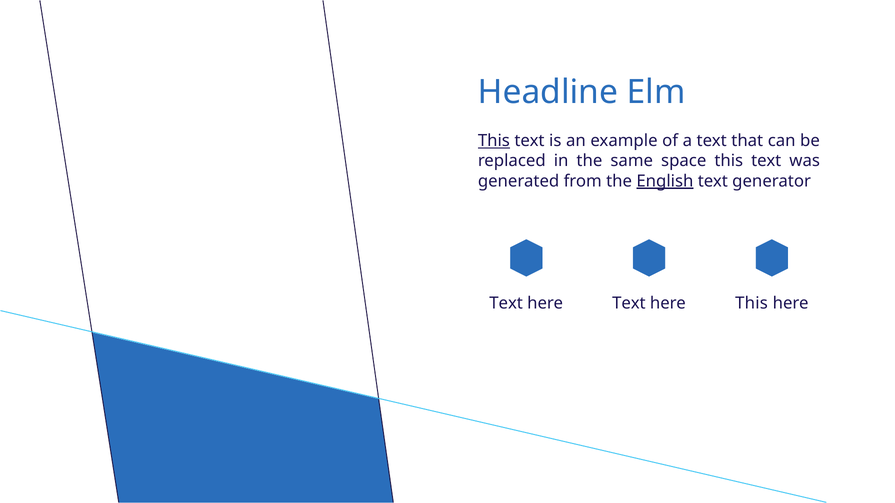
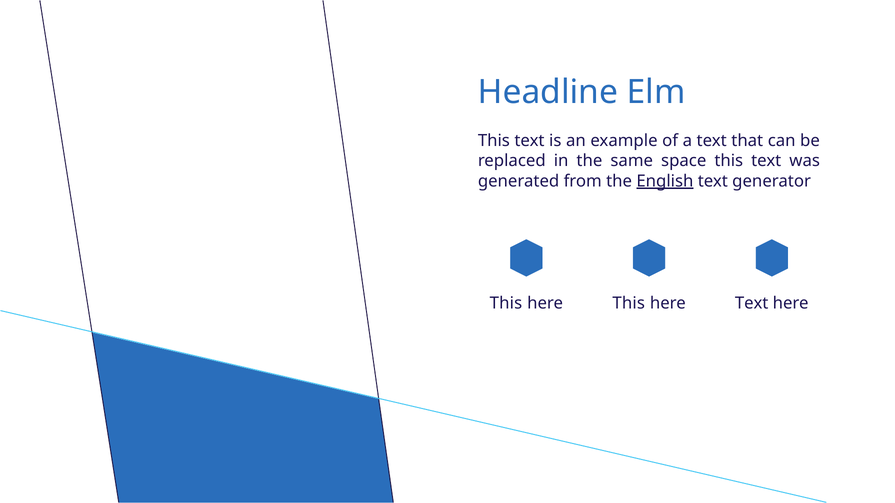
This at (494, 141) underline: present -> none
Text at (506, 304): Text -> This
here Text: Text -> This
here This: This -> Text
